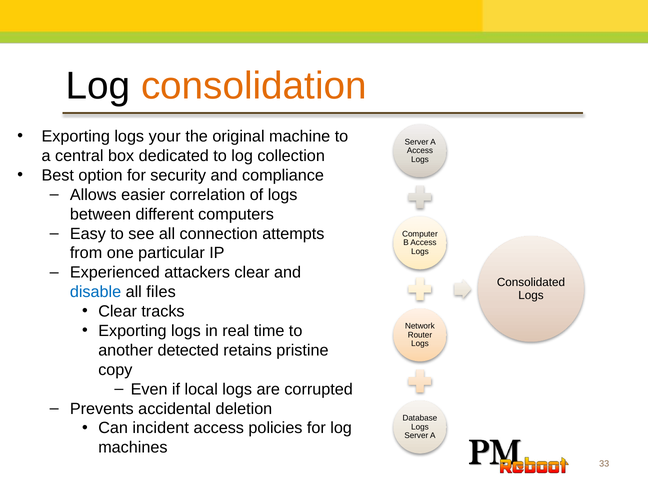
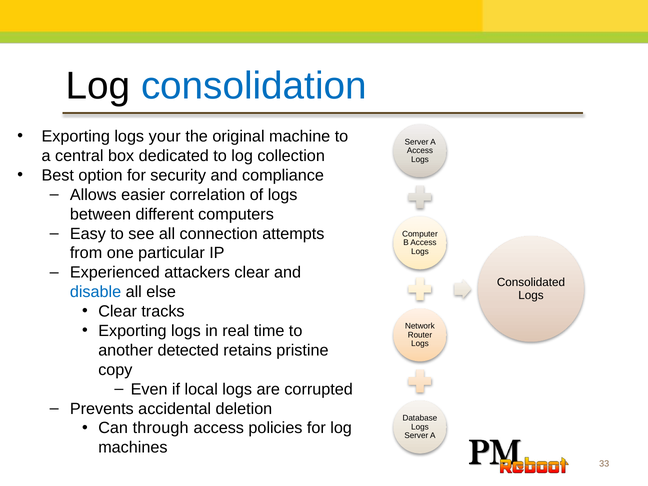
consolidation colour: orange -> blue
files: files -> else
incident: incident -> through
